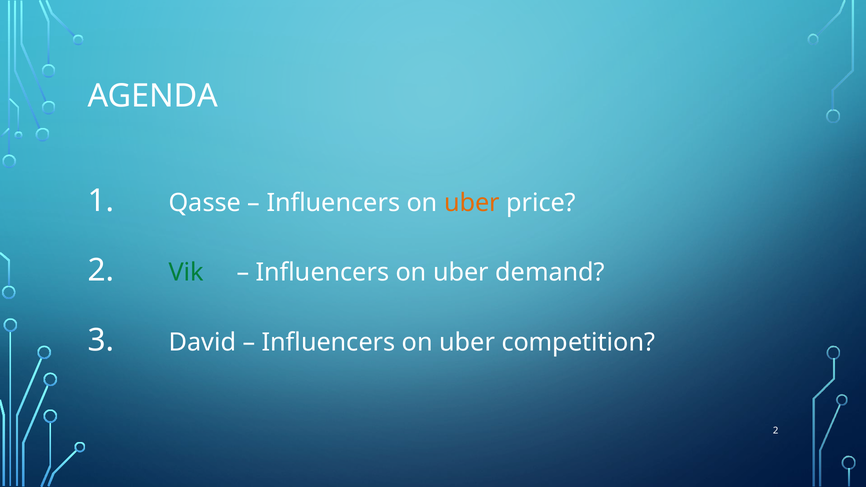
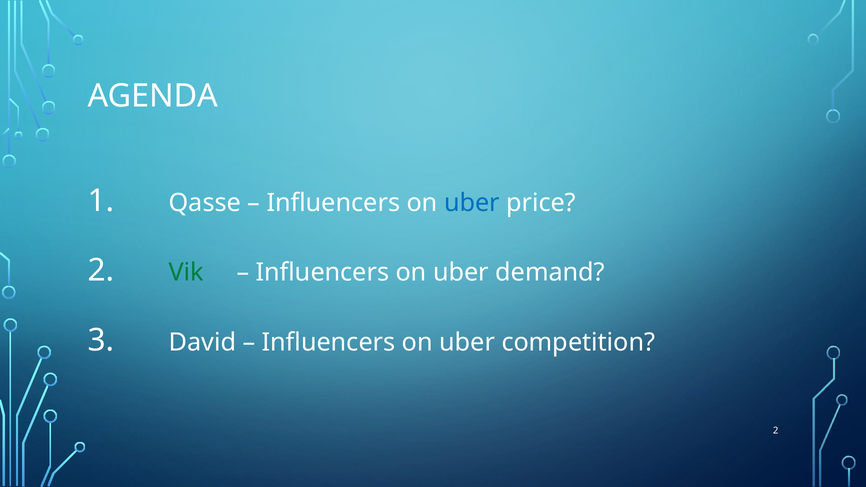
uber at (472, 203) colour: orange -> blue
